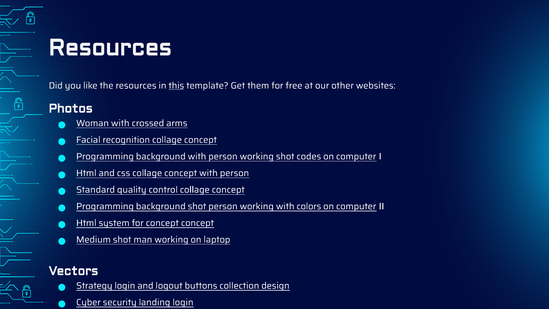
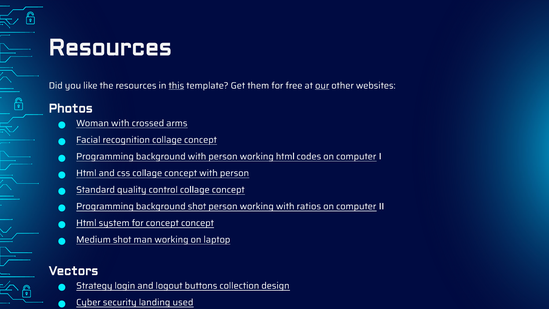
our underline: none -> present
working shot: shot -> html
colors: colors -> ratios
landing login: login -> used
